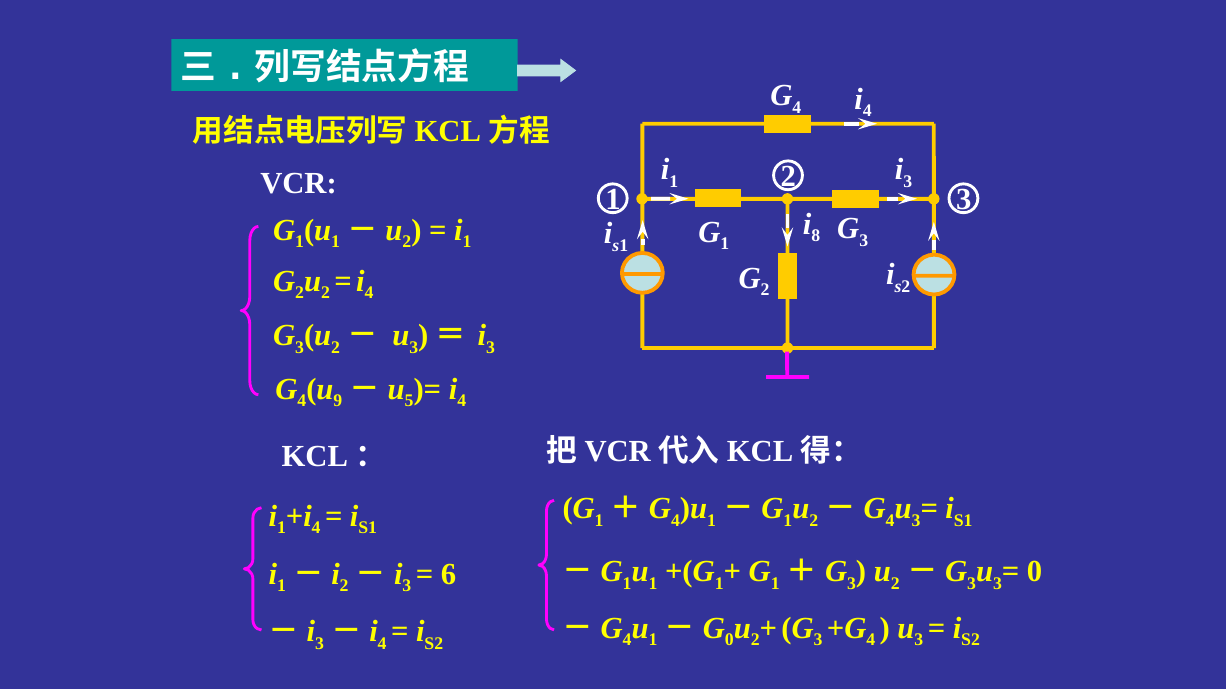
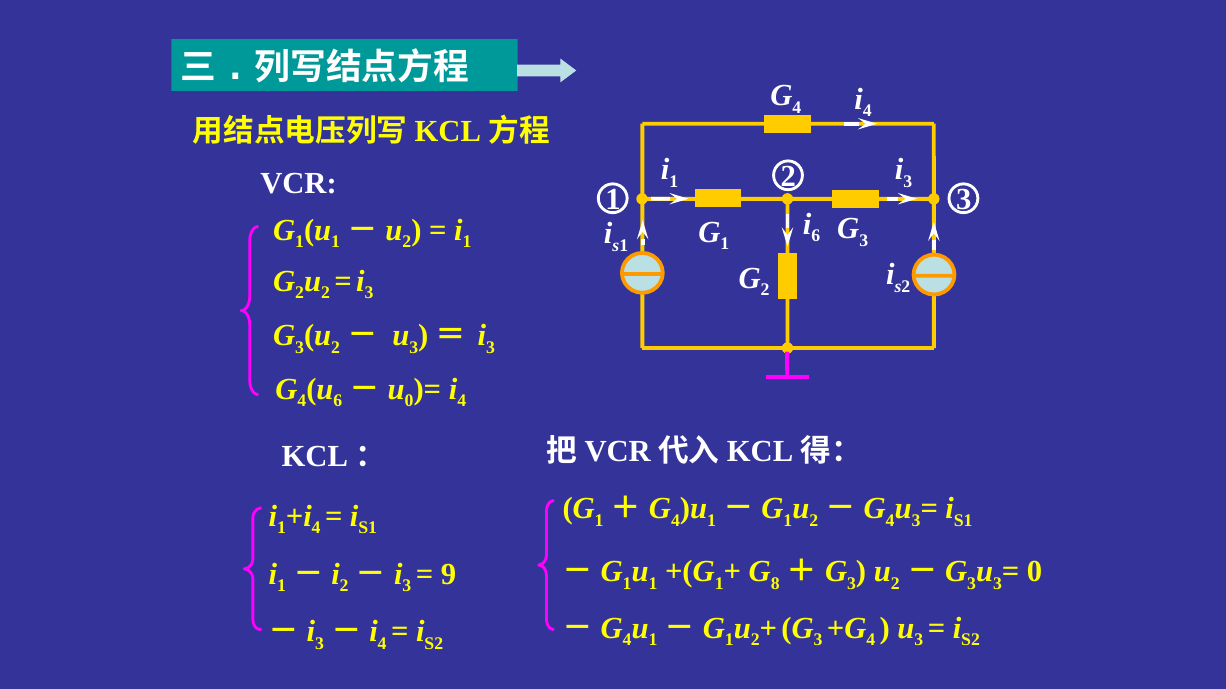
8 at (816, 236): 8 -> 6
4 at (369, 293): 4 -> 3
9 at (338, 401): 9 -> 6
5 at (409, 401): 5 -> 0
1 at (775, 584): 1 -> 8
6: 6 -> 9
0 at (729, 640): 0 -> 1
